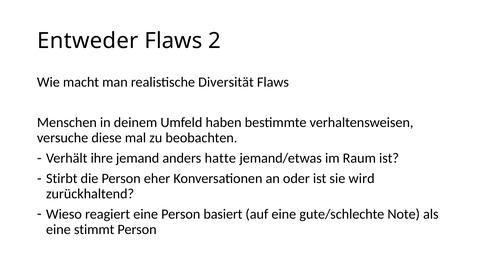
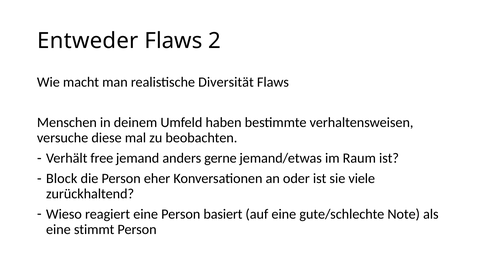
ihre: ihre -> free
hatte: hatte -> gerne
Stirbt: Stirbt -> Block
wird: wird -> viele
